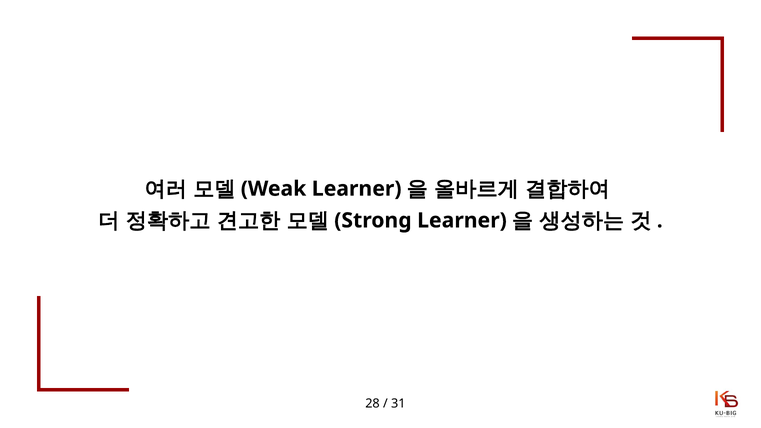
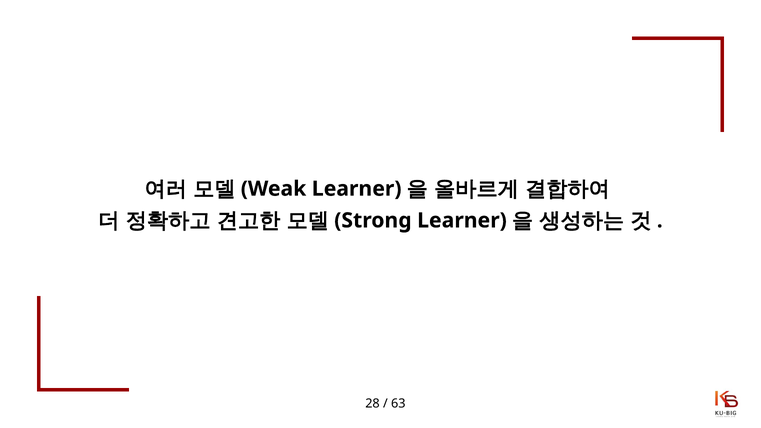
31: 31 -> 63
